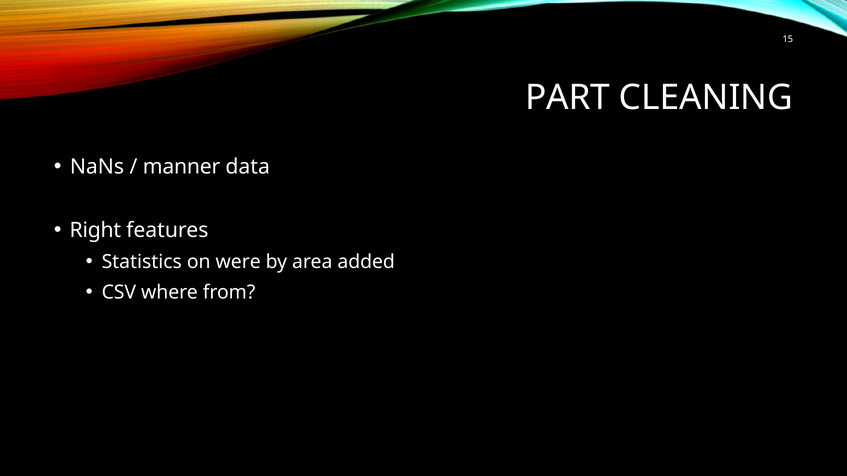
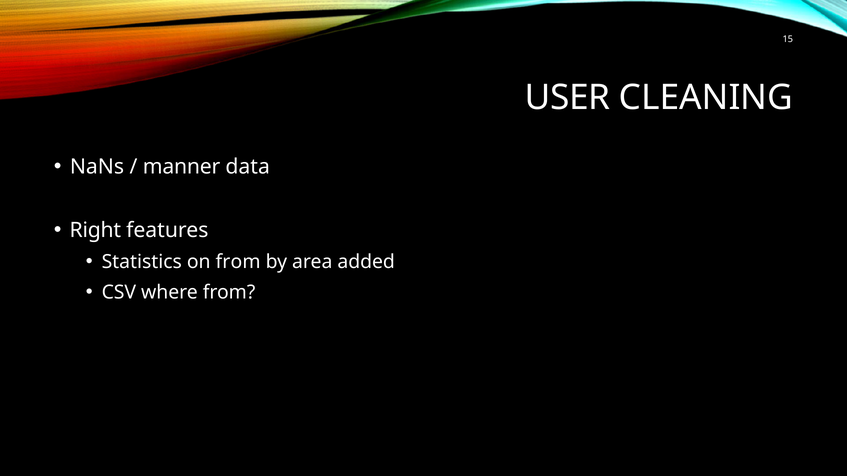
PART: PART -> USER
on were: were -> from
